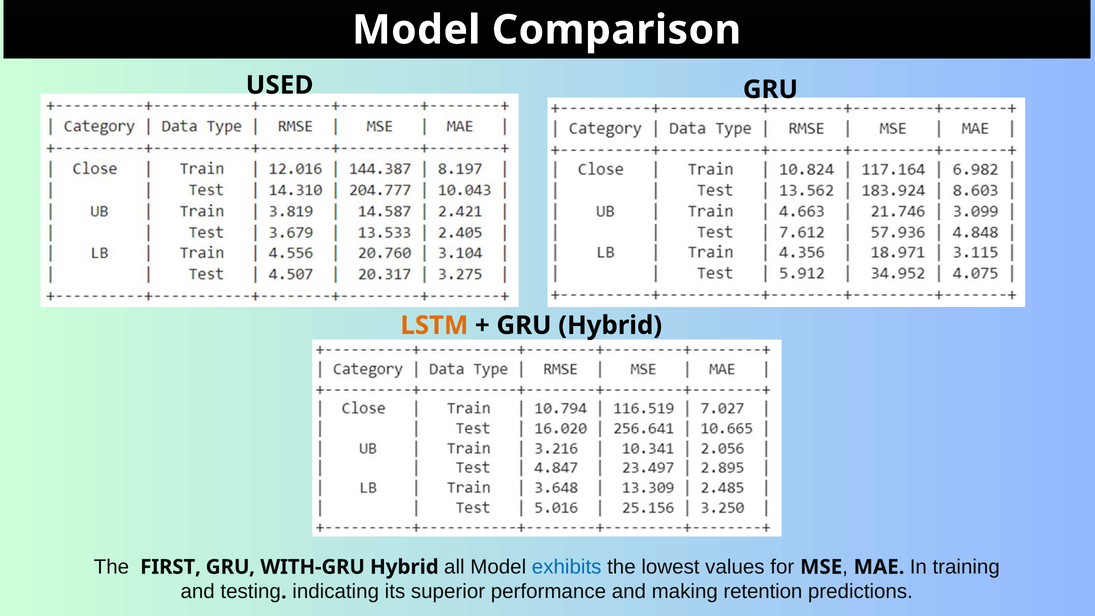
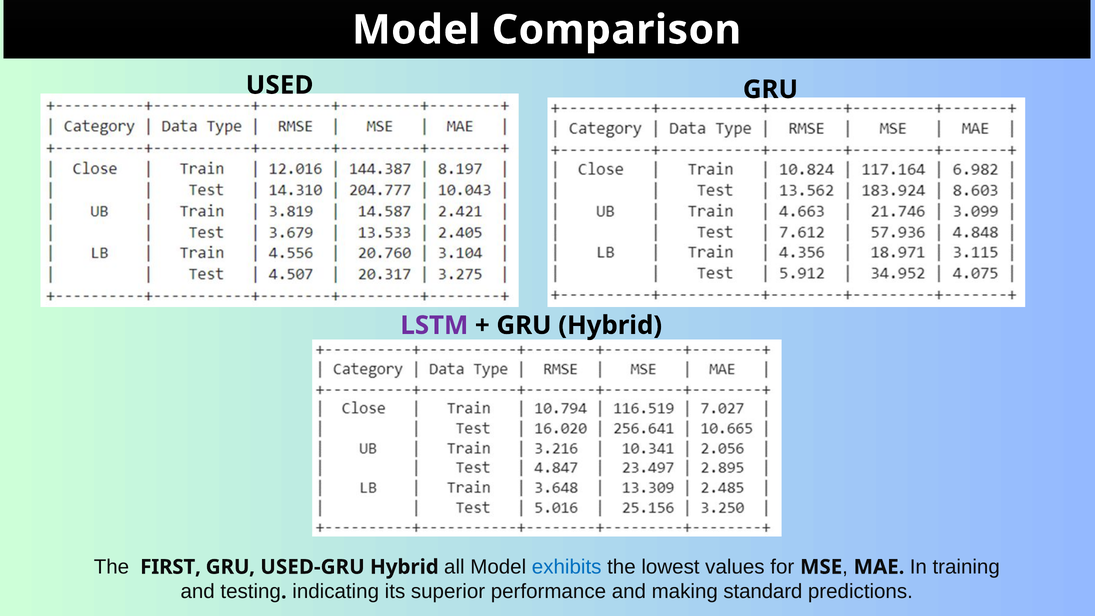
LSTM colour: orange -> purple
WITH-GRU: WITH-GRU -> USED-GRU
retention: retention -> standard
